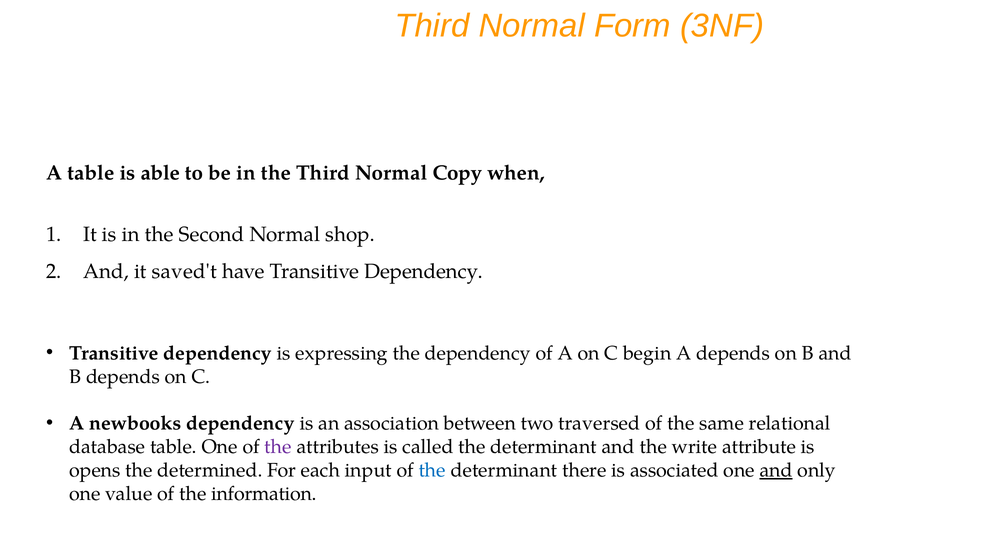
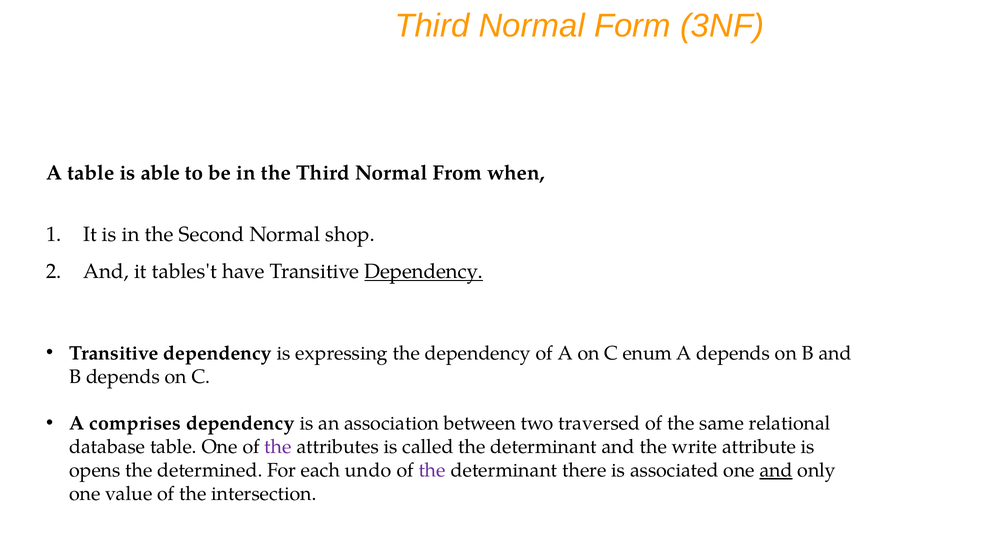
Copy: Copy -> From
saved't: saved't -> tables't
Dependency at (424, 272) underline: none -> present
begin: begin -> enum
newbooks: newbooks -> comprises
input: input -> undo
the at (432, 470) colour: blue -> purple
information: information -> intersection
